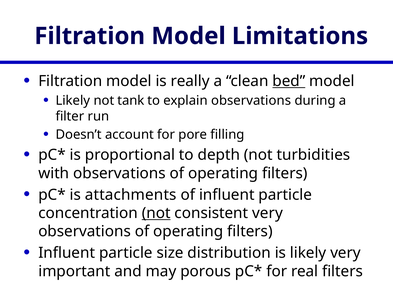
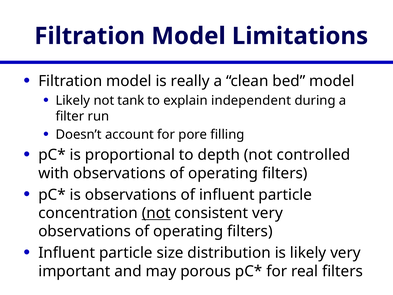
bed underline: present -> none
explain observations: observations -> independent
turbidities: turbidities -> controlled
is attachments: attachments -> observations
